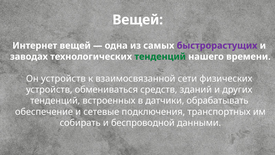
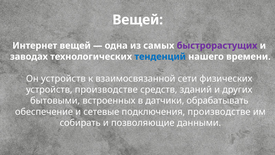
тенденций at (160, 57) colour: green -> blue
устройств обмениваться: обмениваться -> производстве
тенденций at (55, 101): тенденций -> бытовыми
подключения транспортных: транспортных -> производстве
беспроводной: беспроводной -> позволяющие
